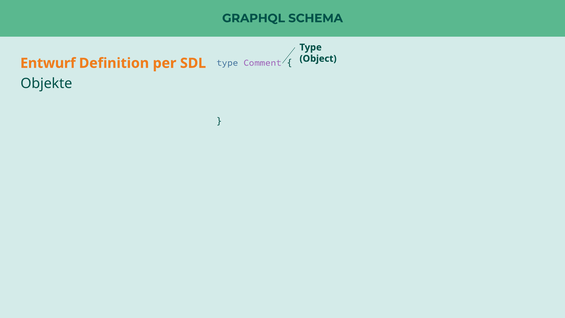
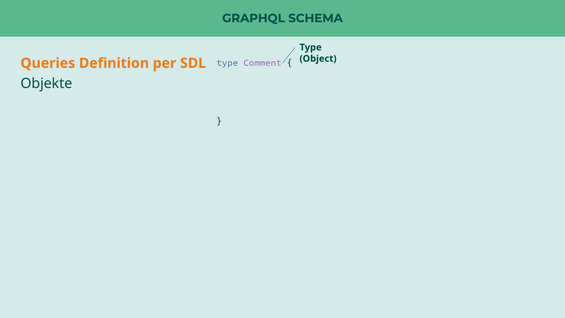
Entwurf: Entwurf -> Queries
